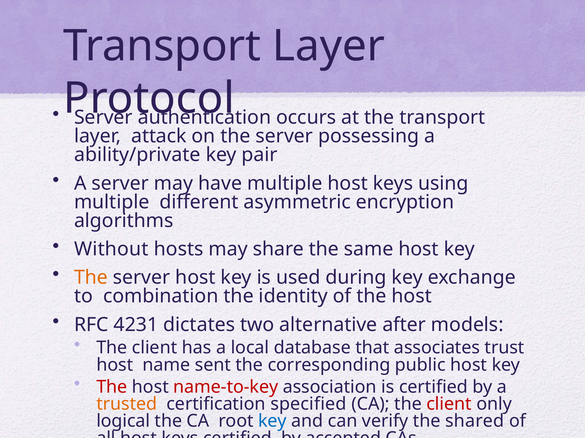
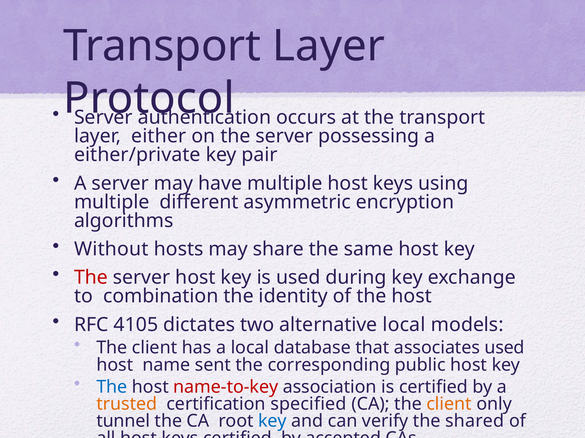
attack: attack -> either
ability/private: ability/private -> either/private
The at (91, 278) colour: orange -> red
4231: 4231 -> 4105
alternative after: after -> local
associates trust: trust -> used
The at (112, 387) colour: red -> blue
client at (449, 405) colour: red -> orange
logical: logical -> tunnel
